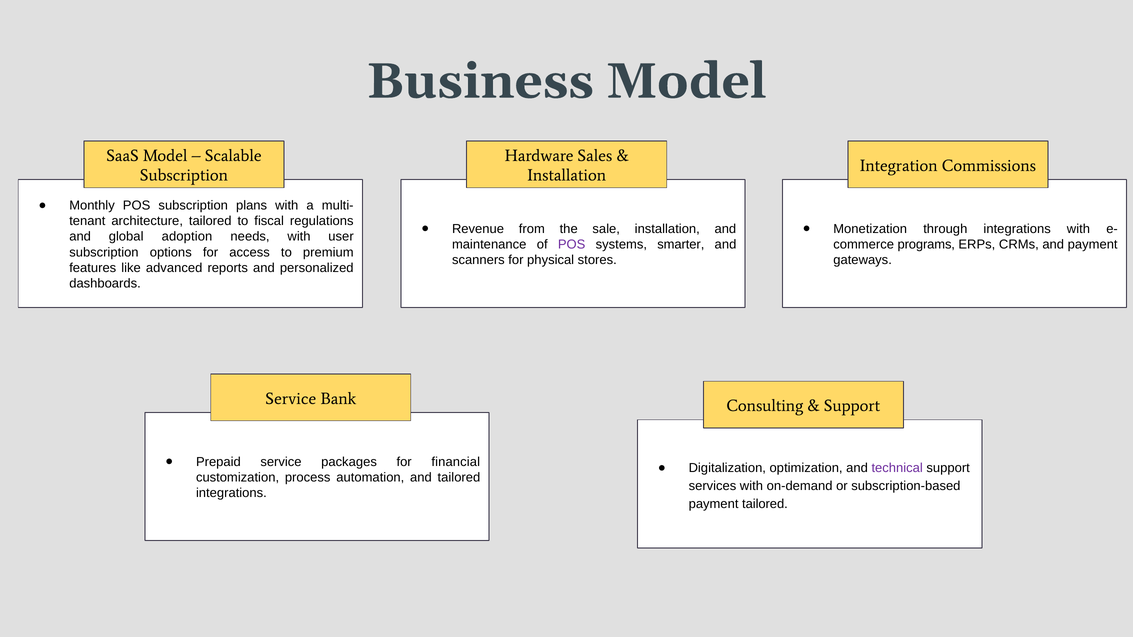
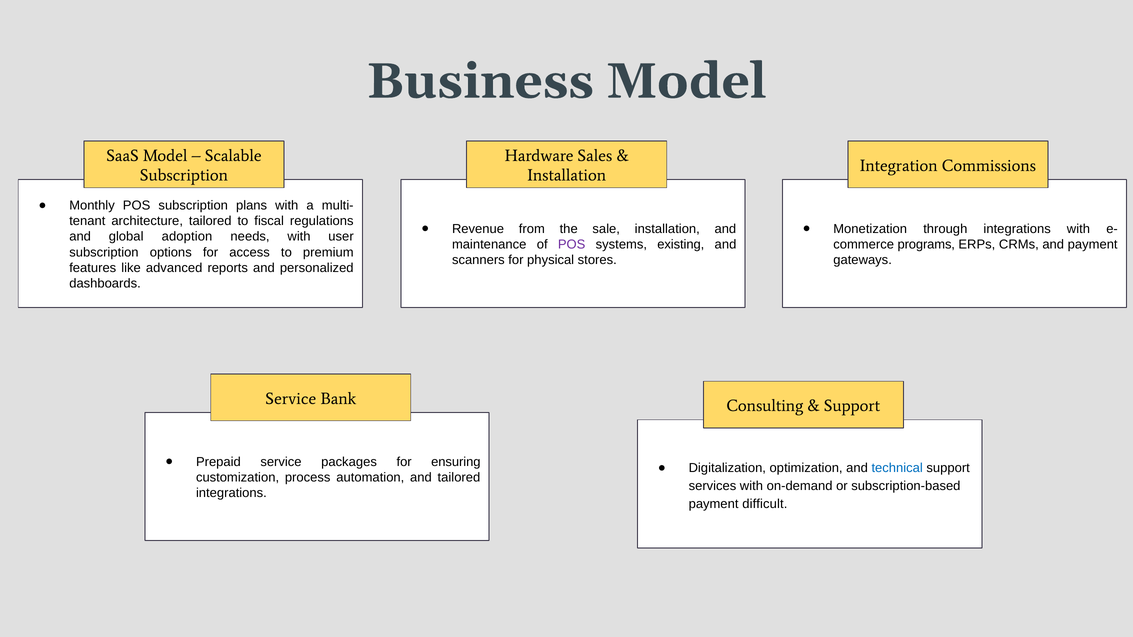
smarter: smarter -> existing
financial: financial -> ensuring
technical colour: purple -> blue
payment tailored: tailored -> difficult
